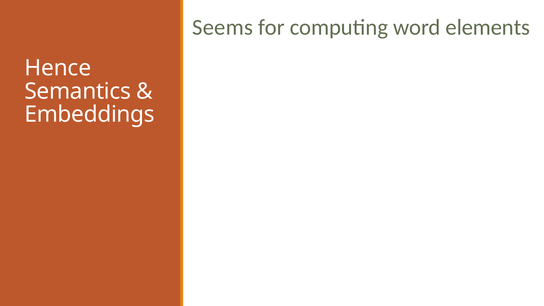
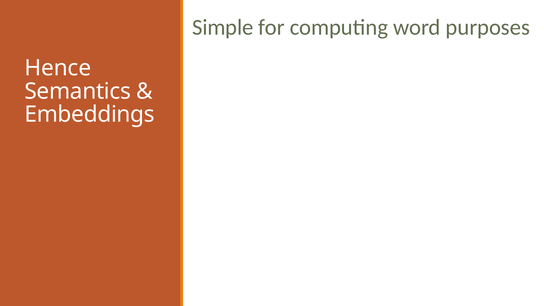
Seems: Seems -> Simple
elements: elements -> purposes
